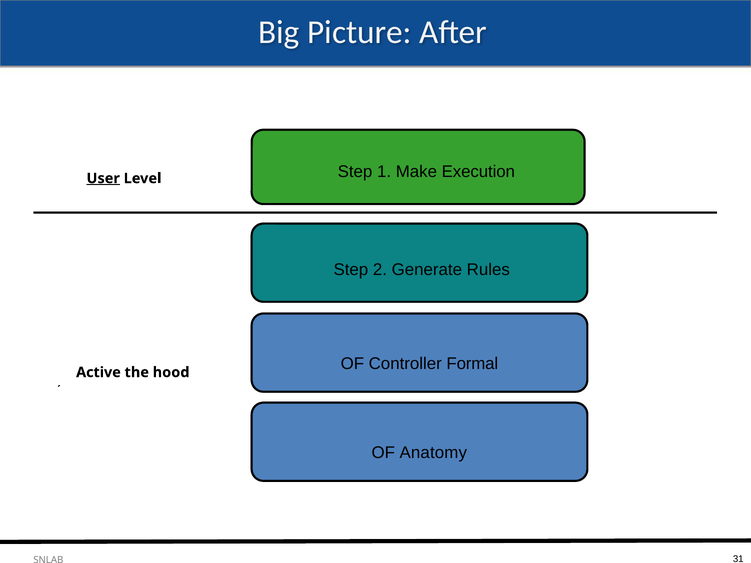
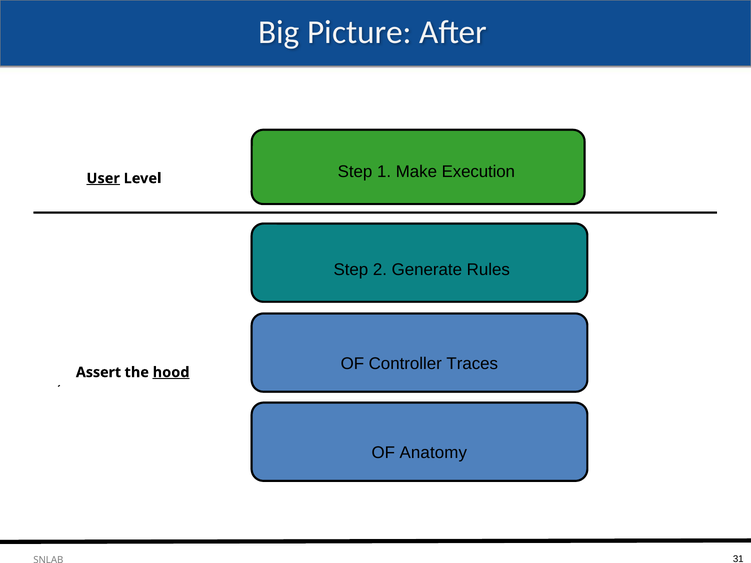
Formal: Formal -> Traces
Active: Active -> Assert
hood underline: none -> present
